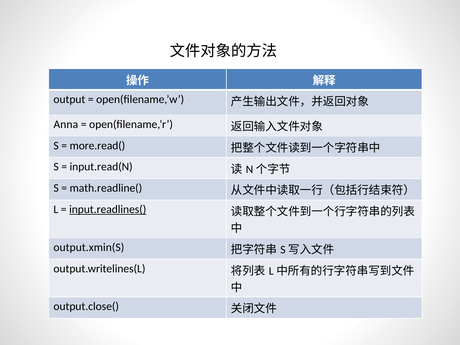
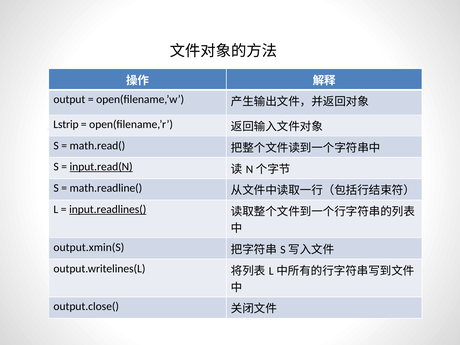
Anna: Anna -> Lstrip
more.read(: more.read( -> math.read(
input.read(N underline: none -> present
